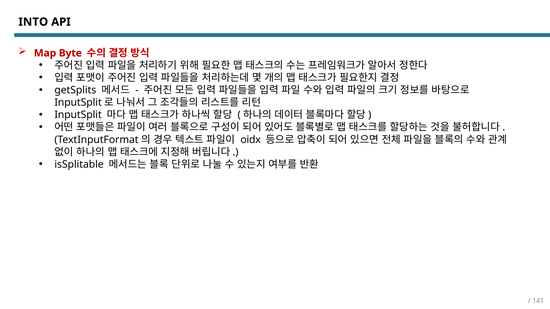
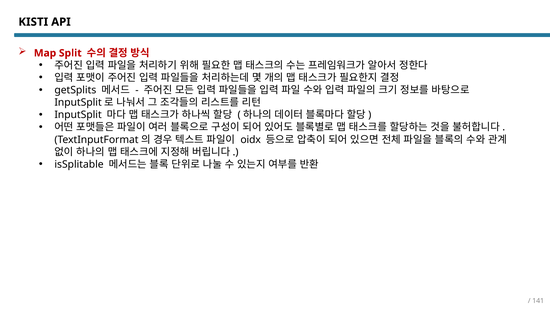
INTO: INTO -> KISTI
Byte: Byte -> Split
